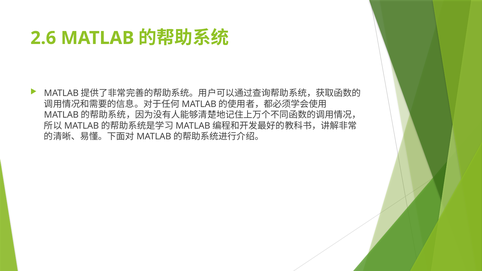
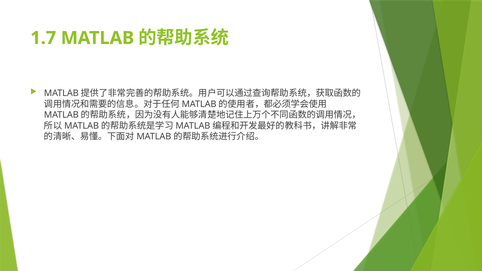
2.6: 2.6 -> 1.7
